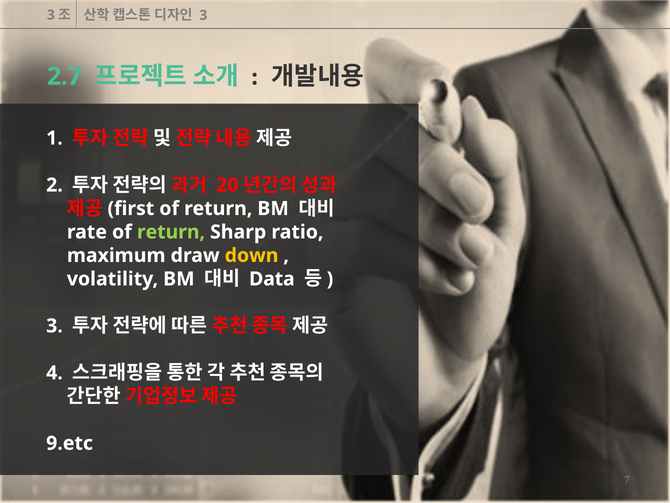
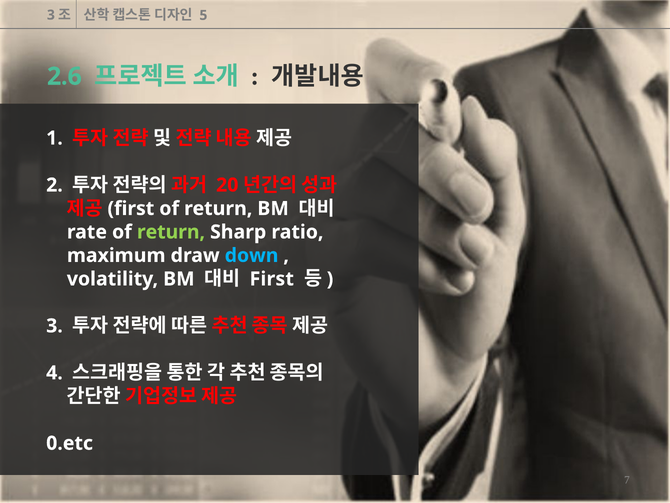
3 at (203, 15): 3 -> 5
7 at (75, 76): 7 -> 6
down colour: yellow -> light blue
Data at (272, 279): Data -> First
9.etc: 9.etc -> 0.etc
